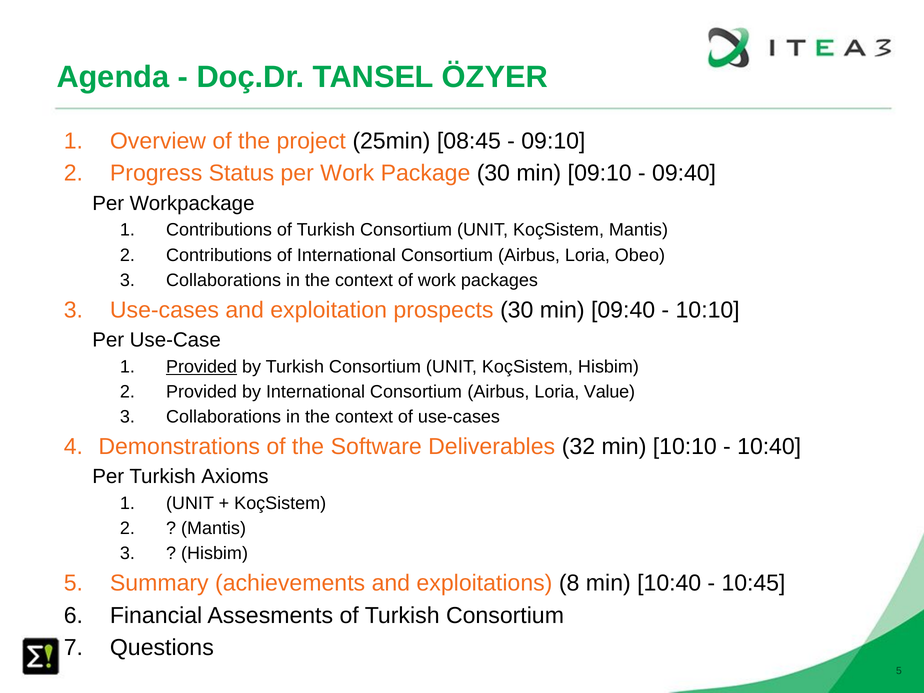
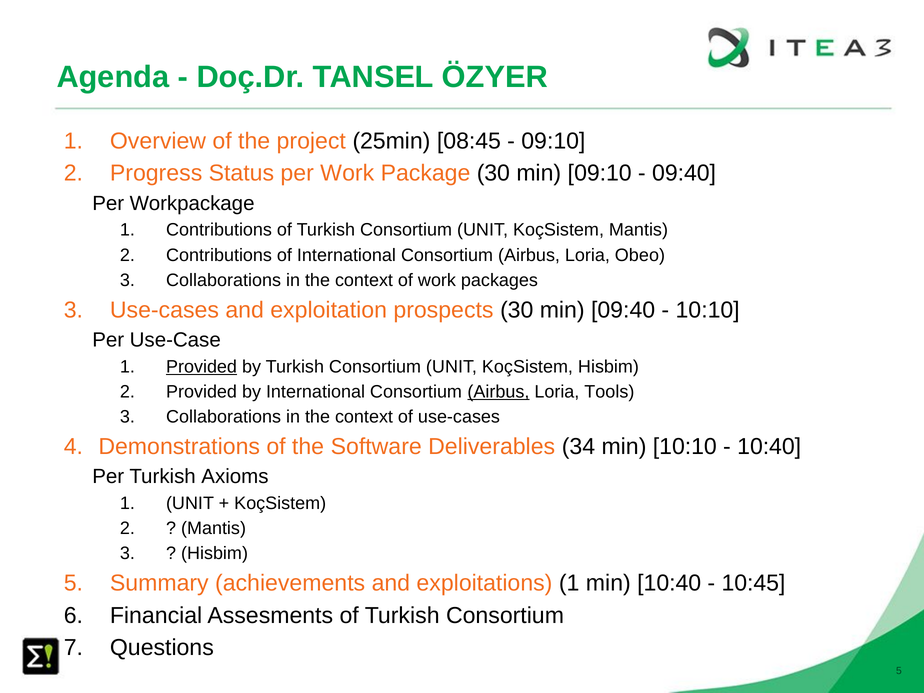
Airbus at (498, 392) underline: none -> present
Value: Value -> Tools
32: 32 -> 34
exploitations 8: 8 -> 1
